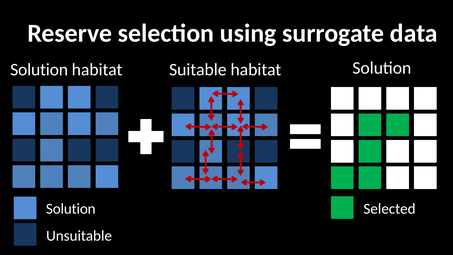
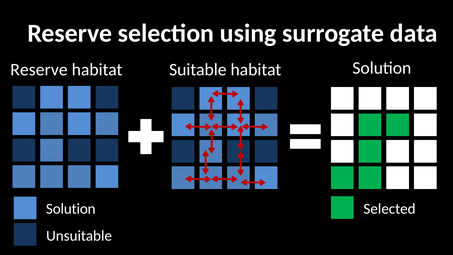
Solution at (39, 70): Solution -> Reserve
